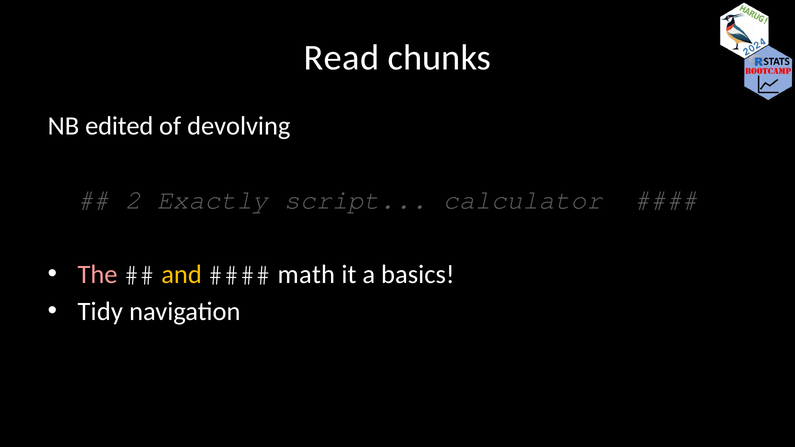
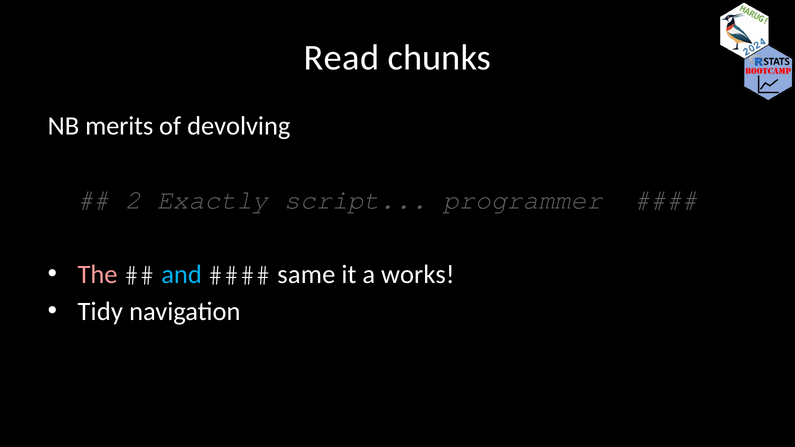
edited: edited -> merits
calculator: calculator -> programmer
and colour: yellow -> light blue
math: math -> same
basics: basics -> works
